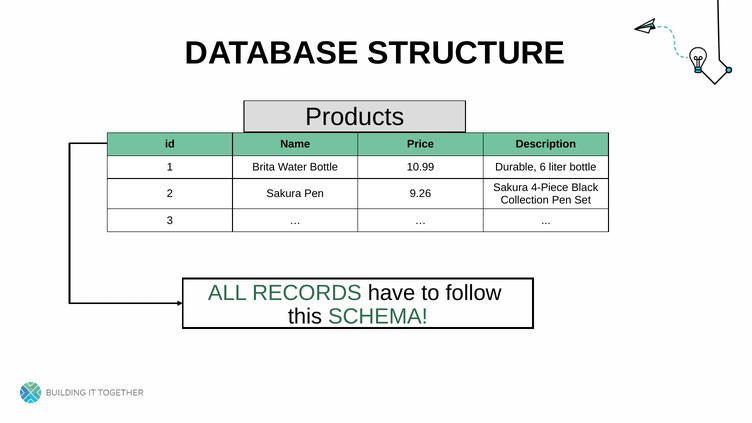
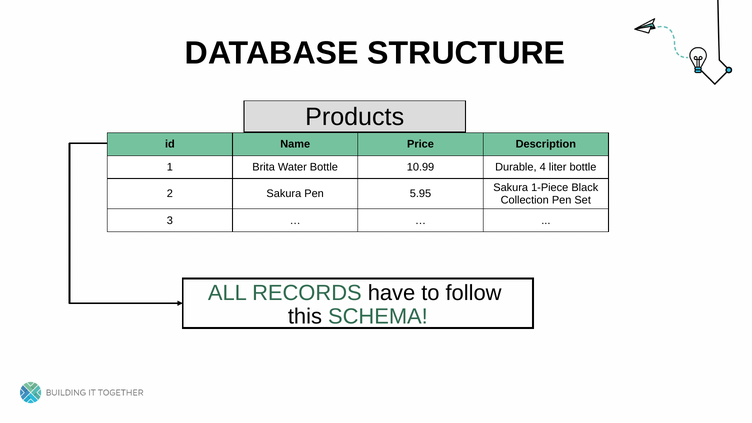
6: 6 -> 4
4-Piece: 4-Piece -> 1-Piece
9.26: 9.26 -> 5.95
